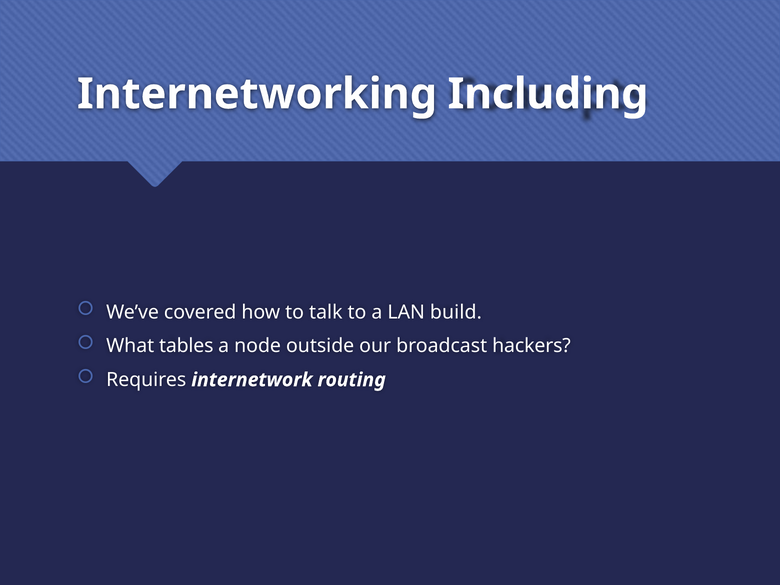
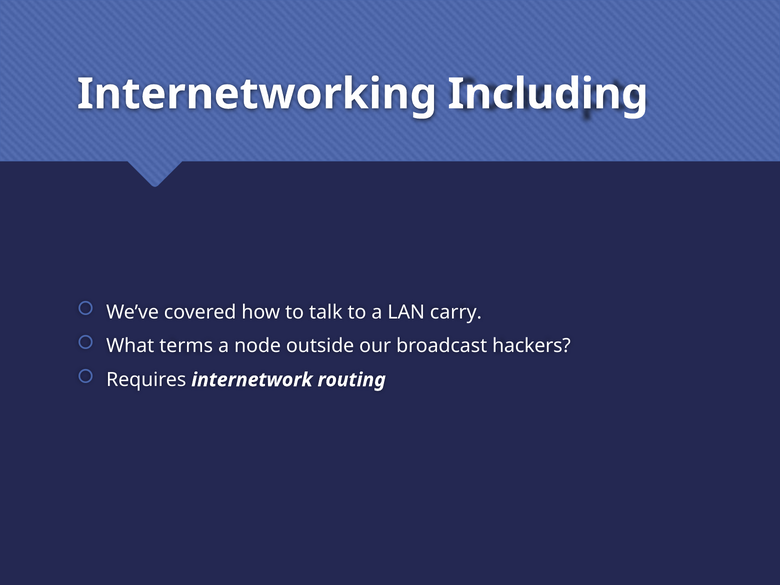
build: build -> carry
tables: tables -> terms
